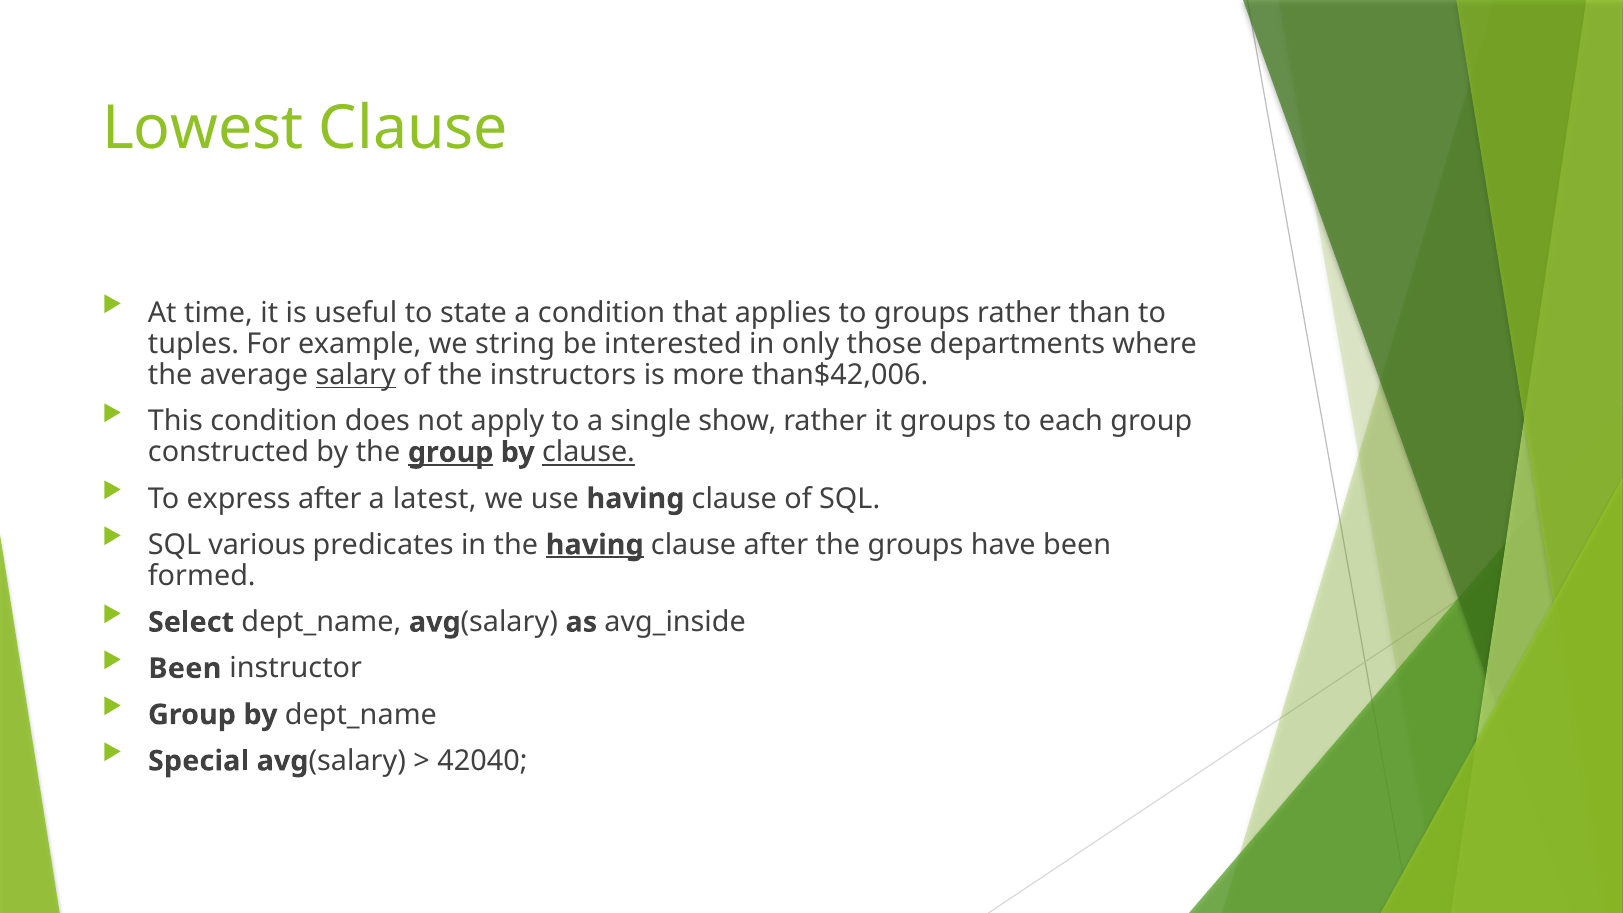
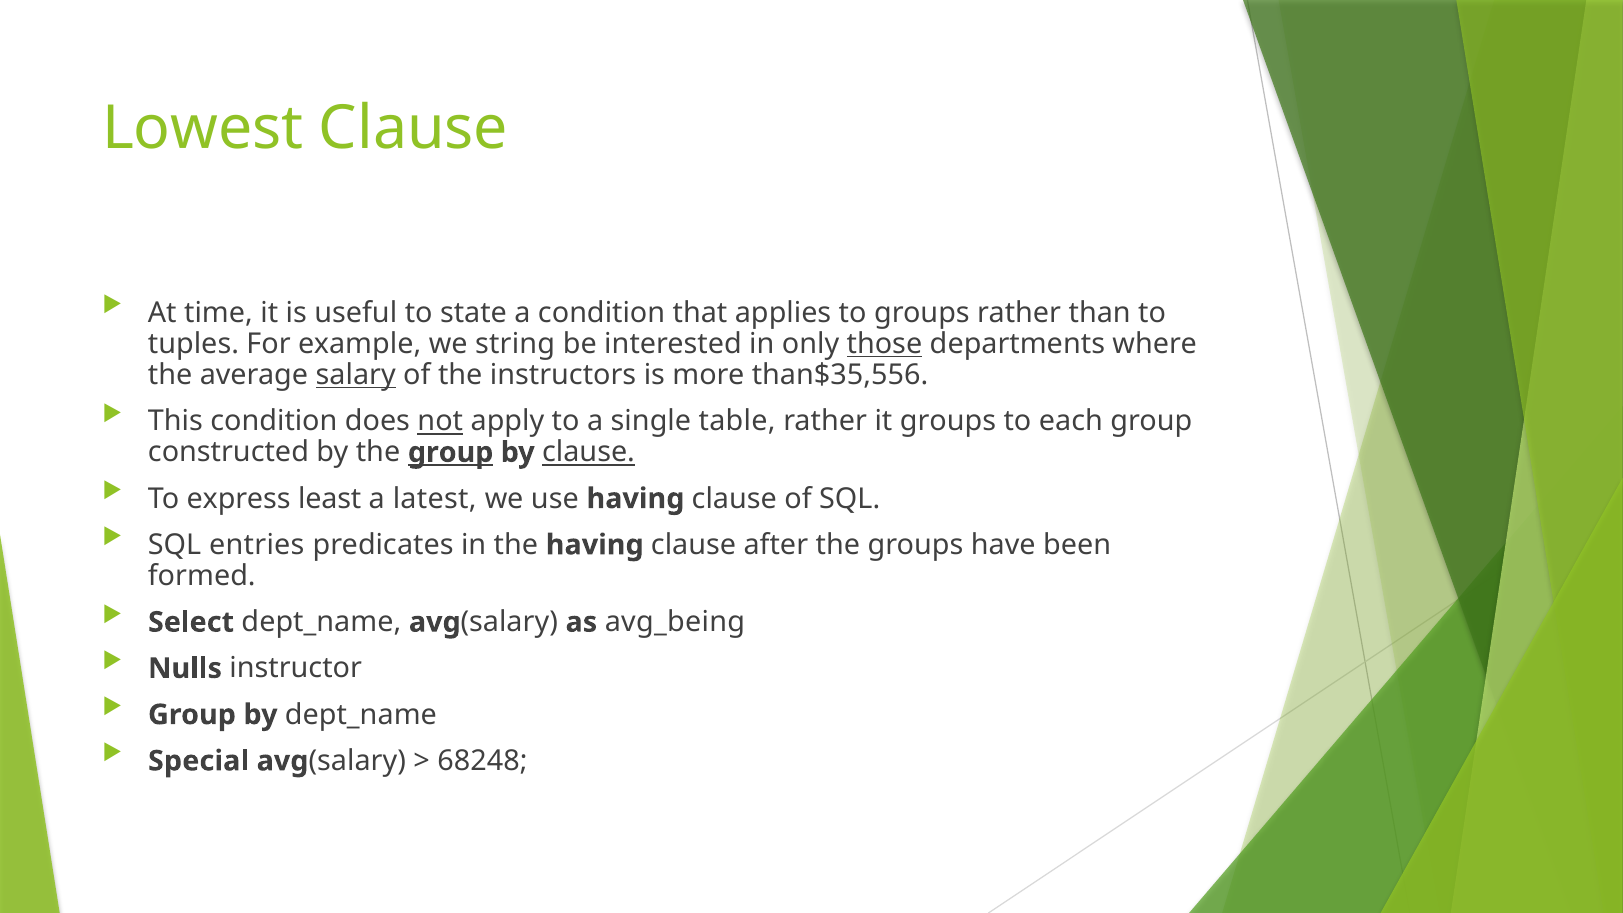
those underline: none -> present
than$42,006: than$42,006 -> than$35,556
not underline: none -> present
show: show -> table
express after: after -> least
various: various -> entries
having at (595, 545) underline: present -> none
avg_inside: avg_inside -> avg_being
Been at (185, 668): Been -> Nulls
42040: 42040 -> 68248
